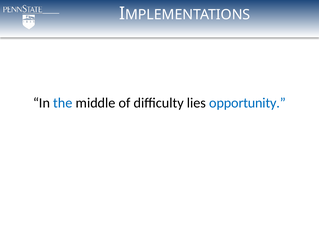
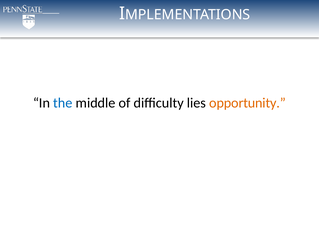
opportunity colour: blue -> orange
